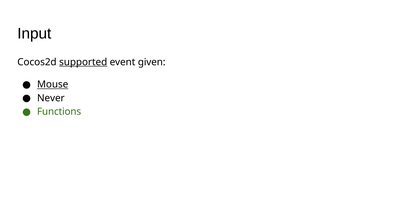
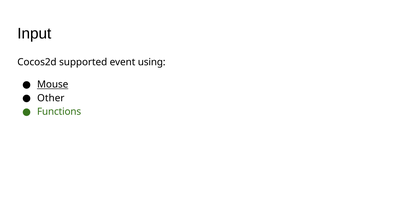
supported underline: present -> none
given: given -> using
Never: Never -> Other
